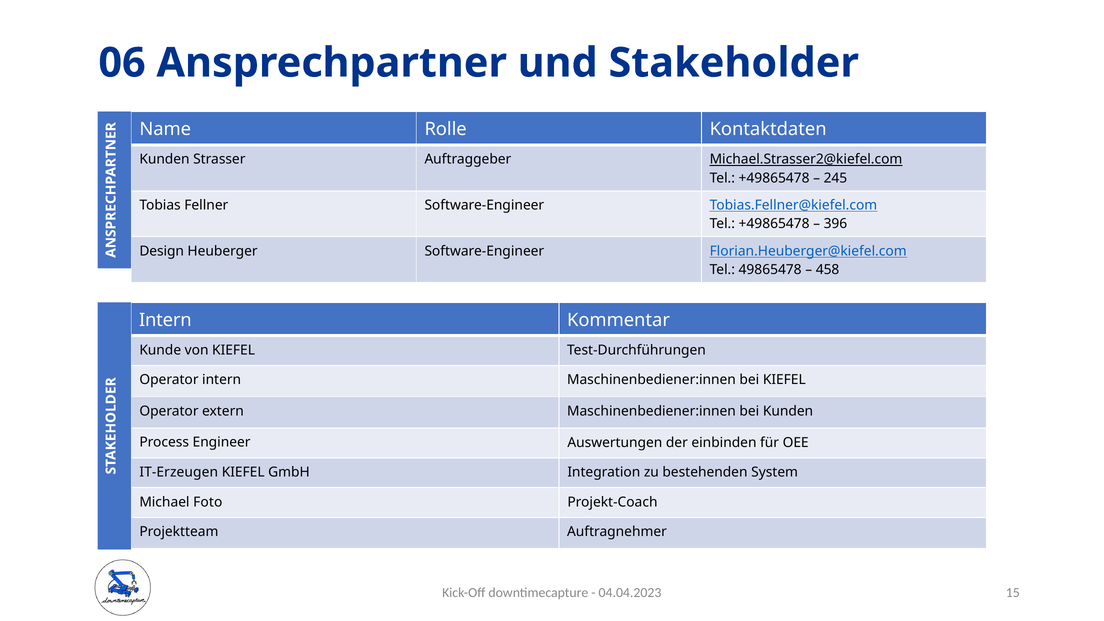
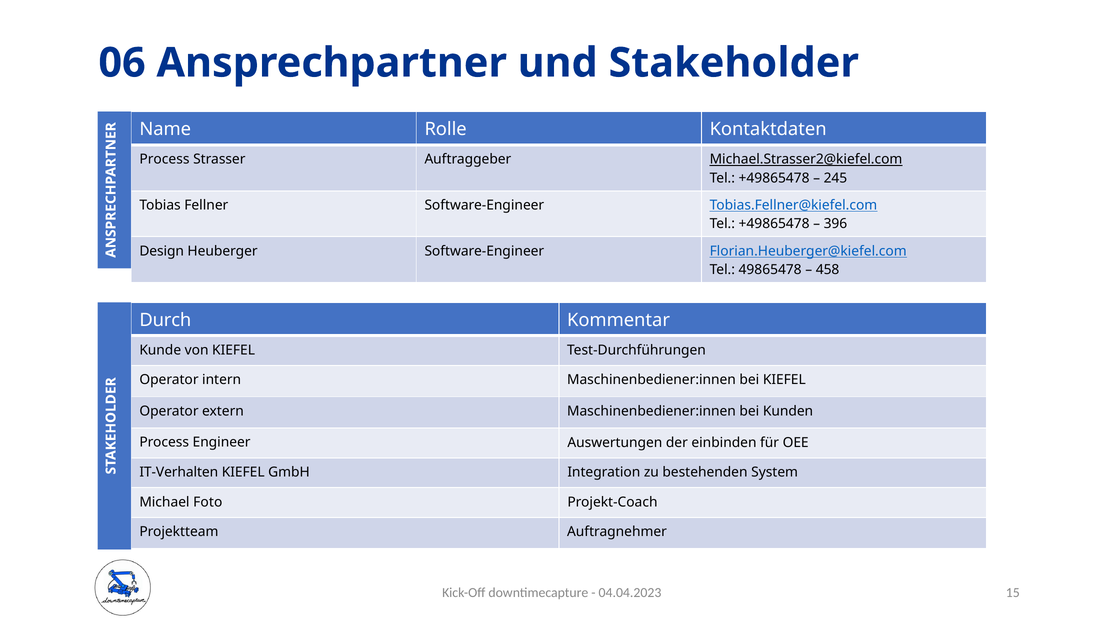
Kunden at (164, 159): Kunden -> Process
Intern at (165, 320): Intern -> Durch
IT-Erzeugen: IT-Erzeugen -> IT-Verhalten
